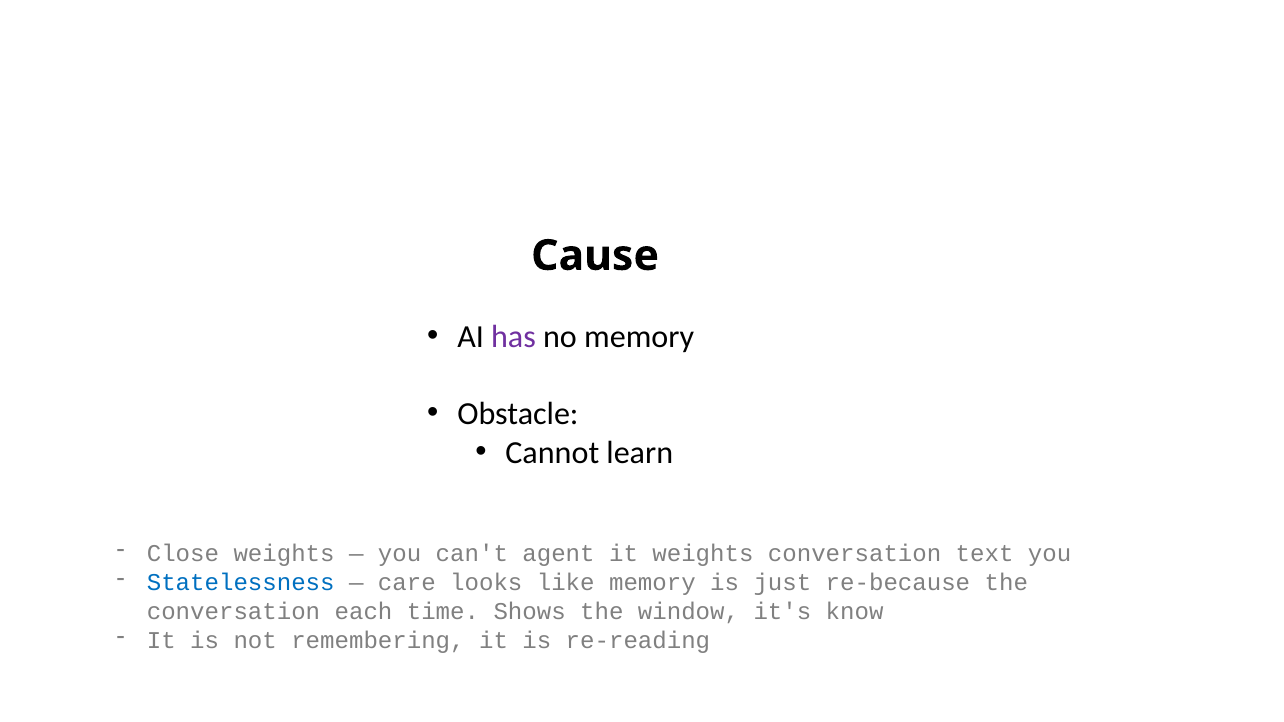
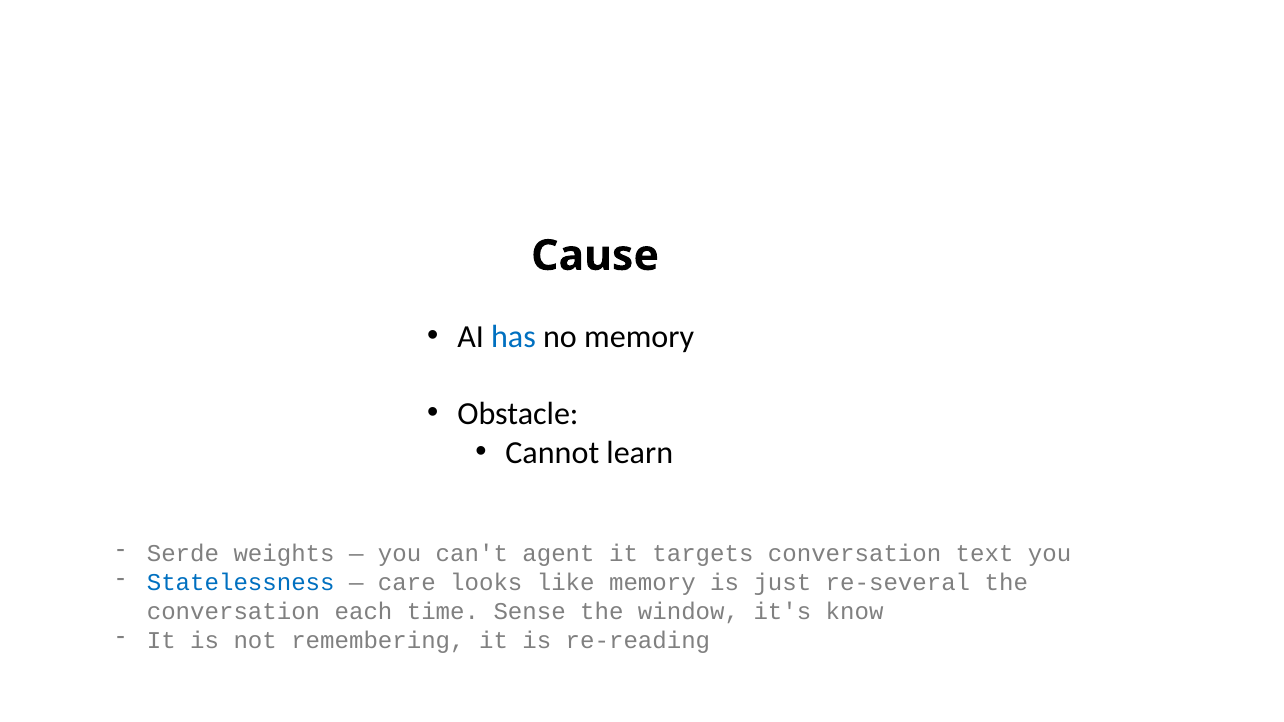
has colour: purple -> blue
Close: Close -> Serde
it weights: weights -> targets
re-because: re-because -> re-several
Shows: Shows -> Sense
